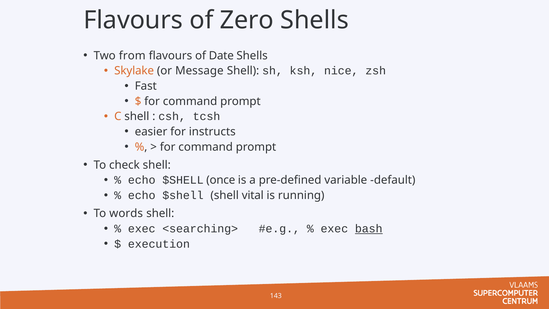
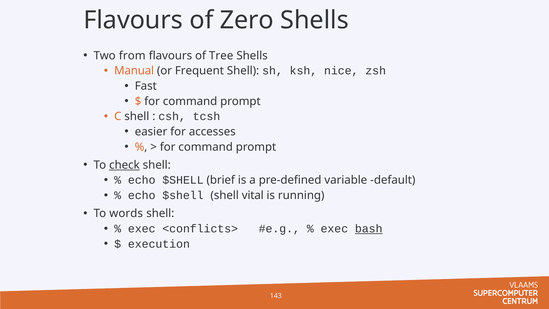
Date: Date -> Tree
Skylake: Skylake -> Manual
Message: Message -> Frequent
instructs: instructs -> accesses
check underline: none -> present
once: once -> brief
<searching>: <searching> -> <conflicts>
